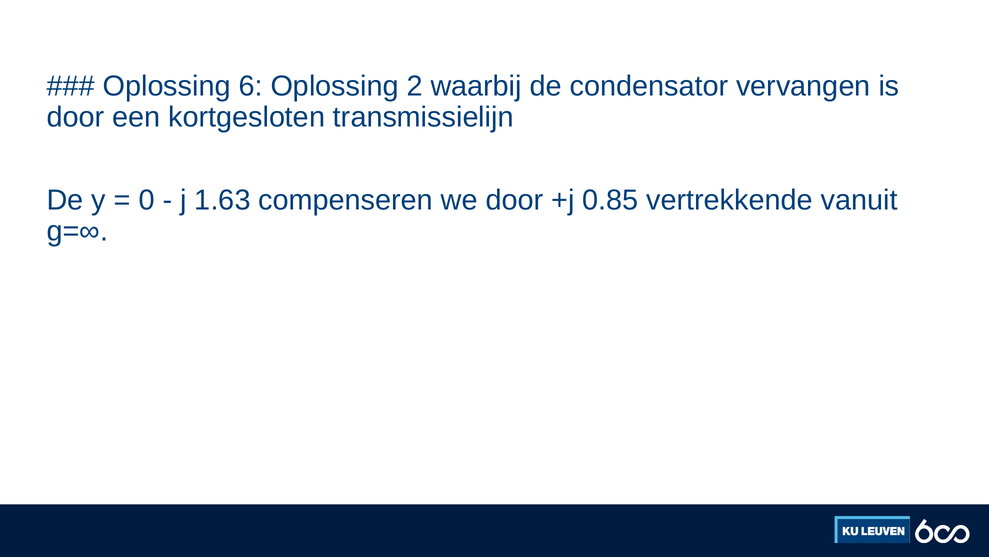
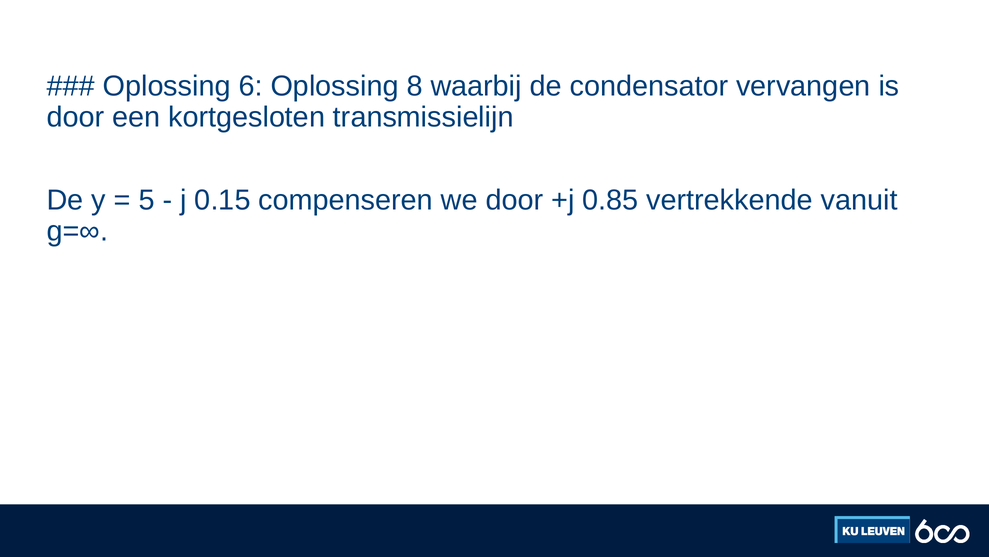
2: 2 -> 8
0: 0 -> 5
1.63: 1.63 -> 0.15
